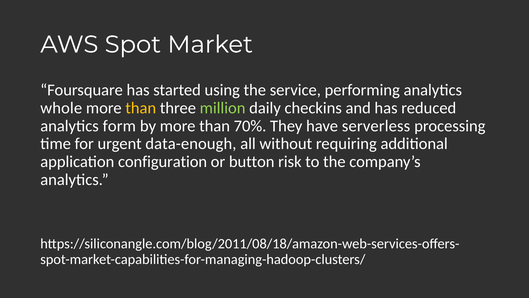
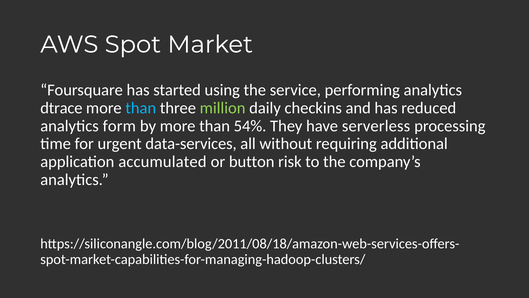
whole: whole -> dtrace
than at (141, 108) colour: yellow -> light blue
70%: 70% -> 54%
data-enough: data-enough -> data-services
configuration: configuration -> accumulated
